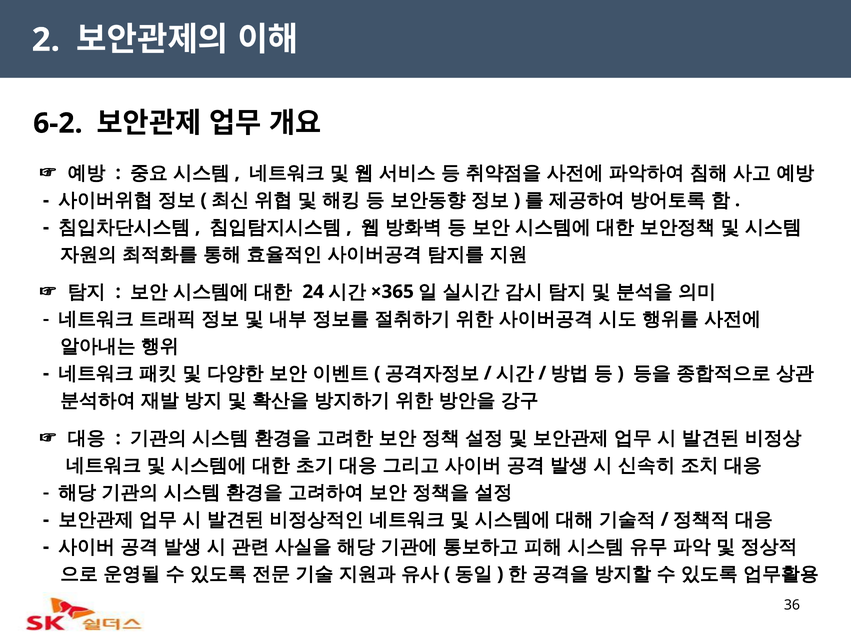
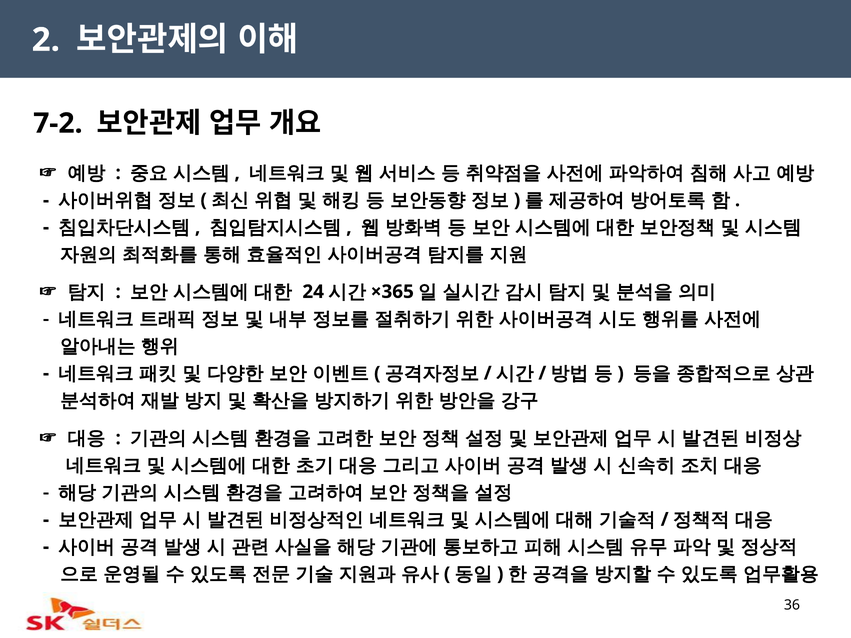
6-2: 6-2 -> 7-2
